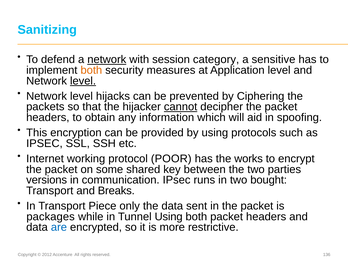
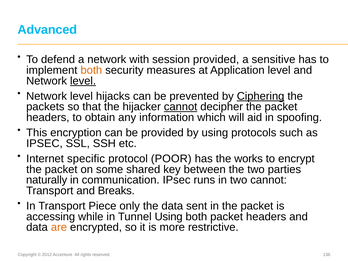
Sanitizing: Sanitizing -> Advanced
network at (107, 60) underline: present -> none
session category: category -> provided
Ciphering underline: none -> present
working: working -> specific
versions: versions -> naturally
two bought: bought -> cannot
packages: packages -> accessing
are colour: blue -> orange
